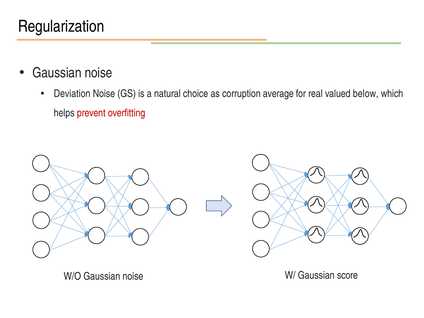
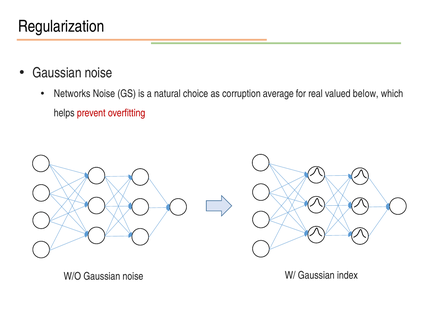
Deviation: Deviation -> Networks
score: score -> index
